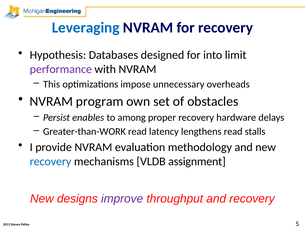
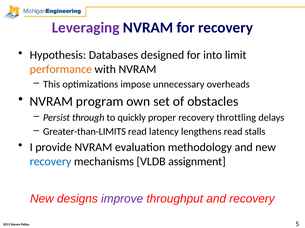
Leveraging colour: blue -> purple
performance colour: purple -> orange
enables: enables -> through
among: among -> quickly
hardware: hardware -> throttling
Greater-than-WORK: Greater-than-WORK -> Greater-than-LIMITS
